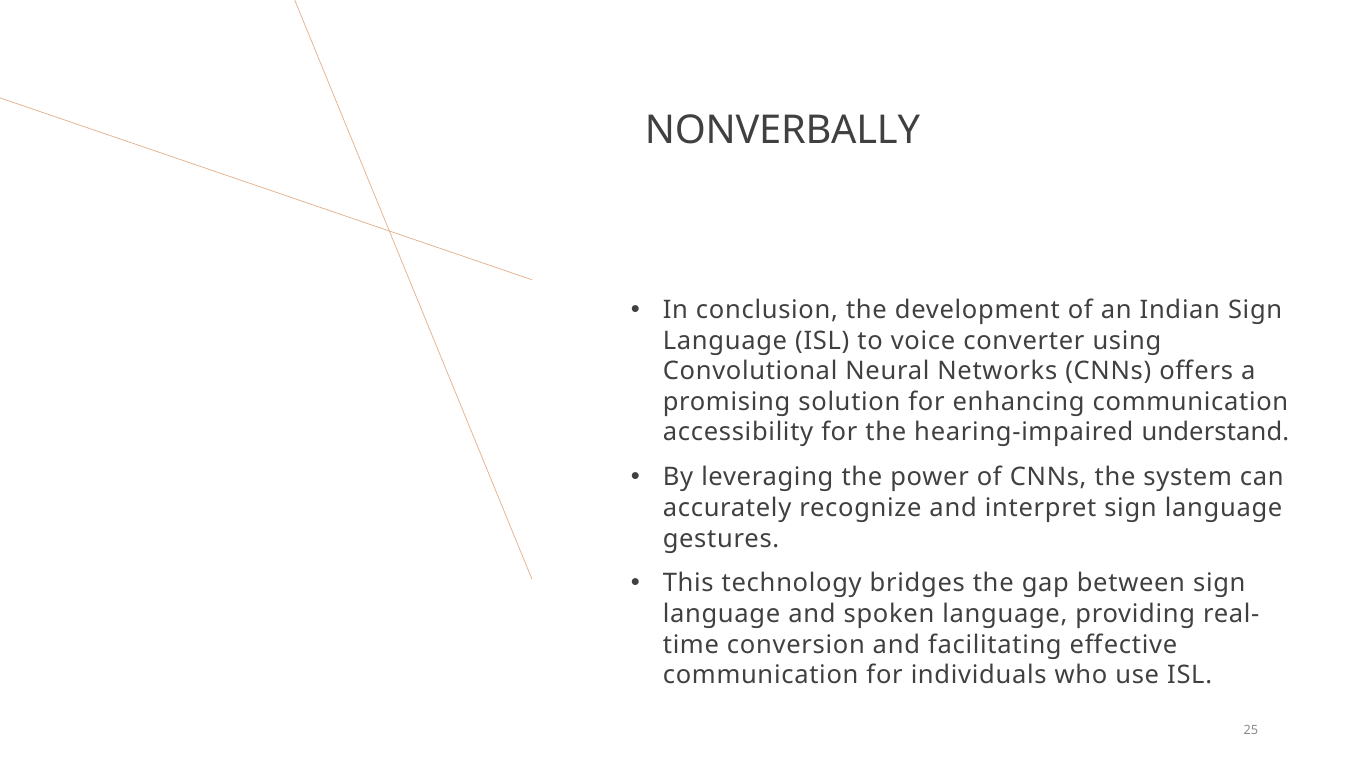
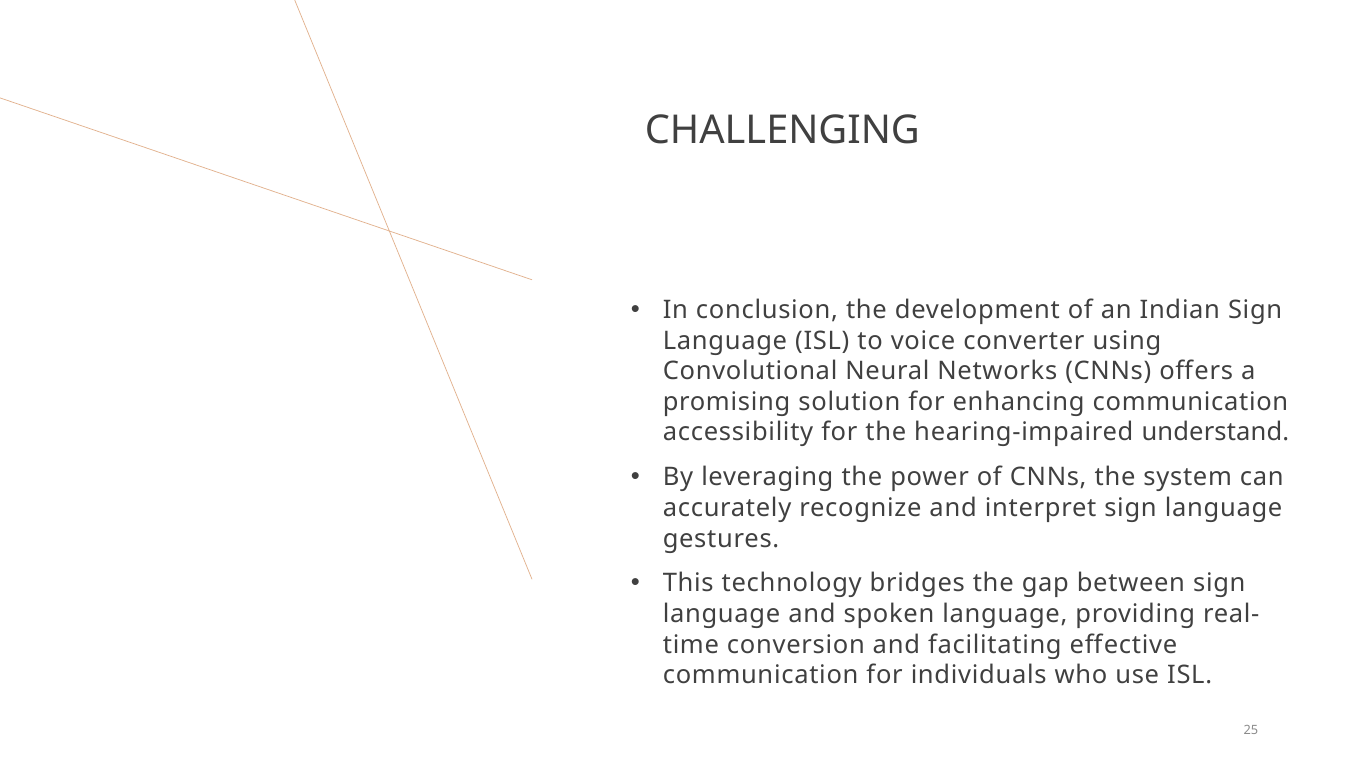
NONVERBALLY: NONVERBALLY -> CHALLENGING
